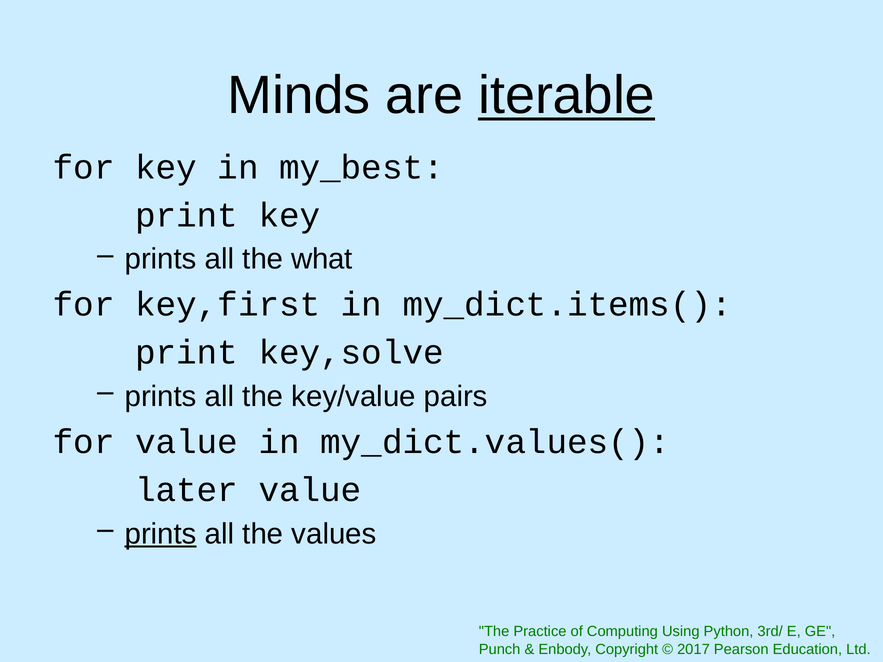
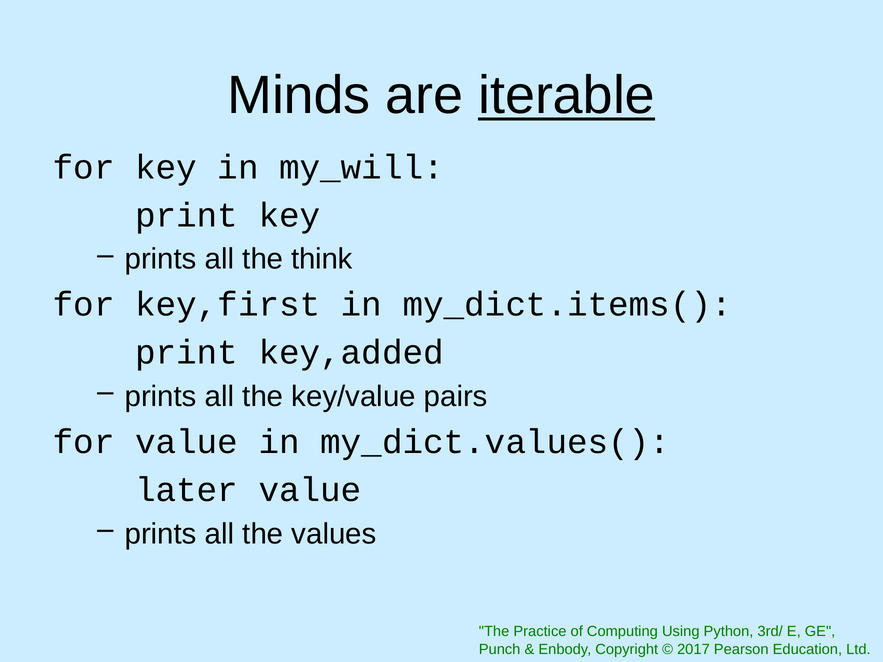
my_best: my_best -> my_will
what: what -> think
key,solve: key,solve -> key,added
prints at (161, 534) underline: present -> none
